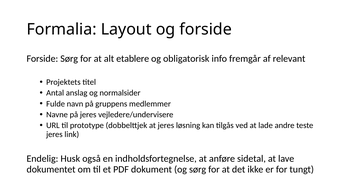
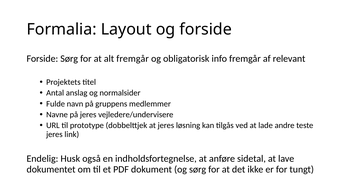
alt etablere: etablere -> fremgår
